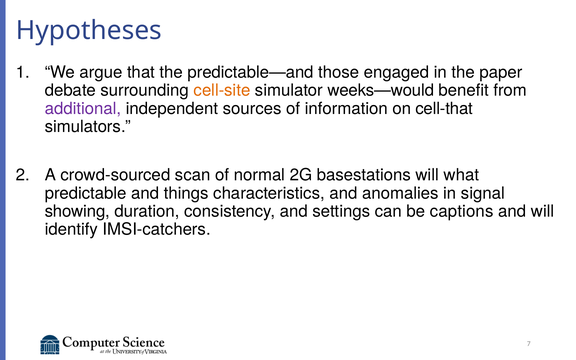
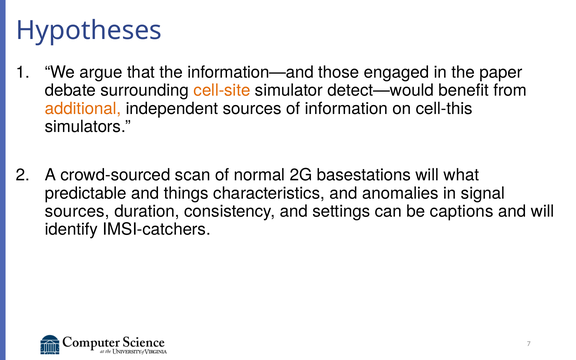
predictable—and: predictable—and -> information—and
weeks—would: weeks—would -> detect—would
additional colour: purple -> orange
cell-that: cell-that -> cell-this
showing at (77, 211): showing -> sources
